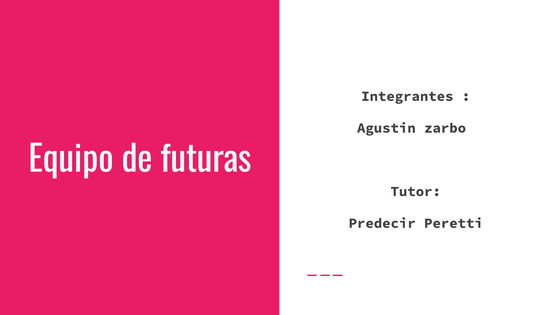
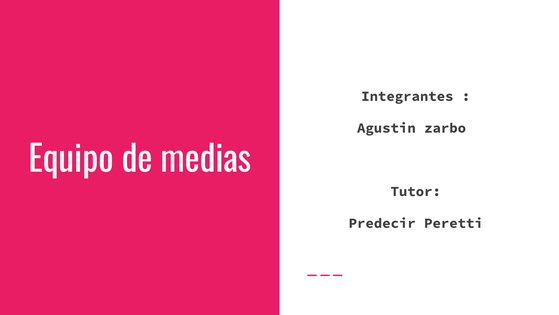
futuras: futuras -> medias
